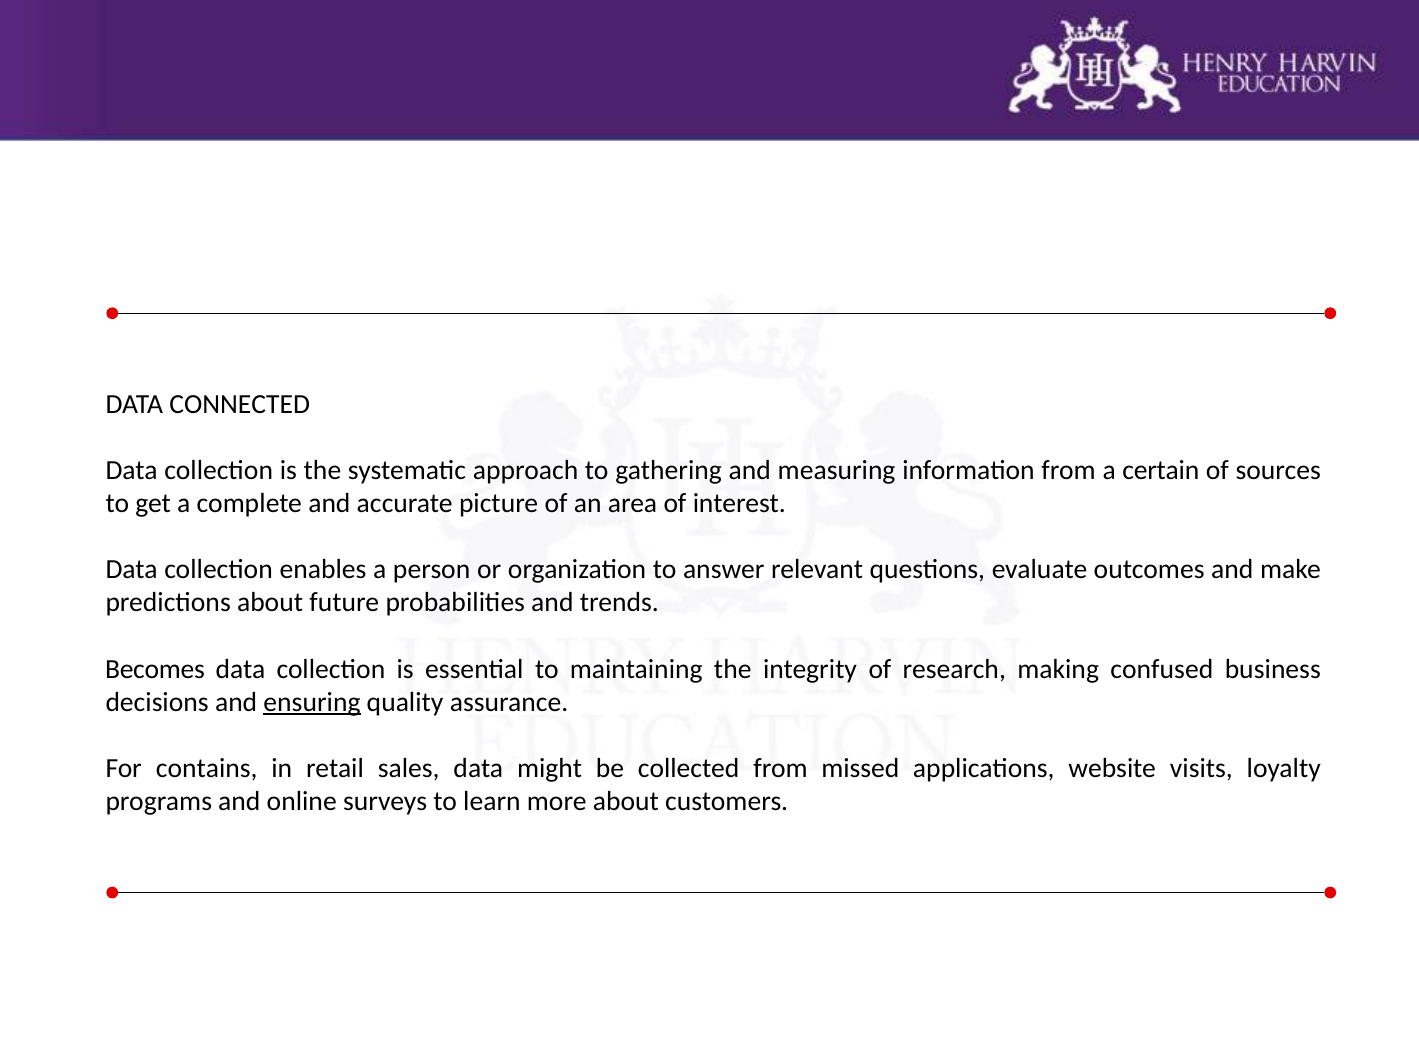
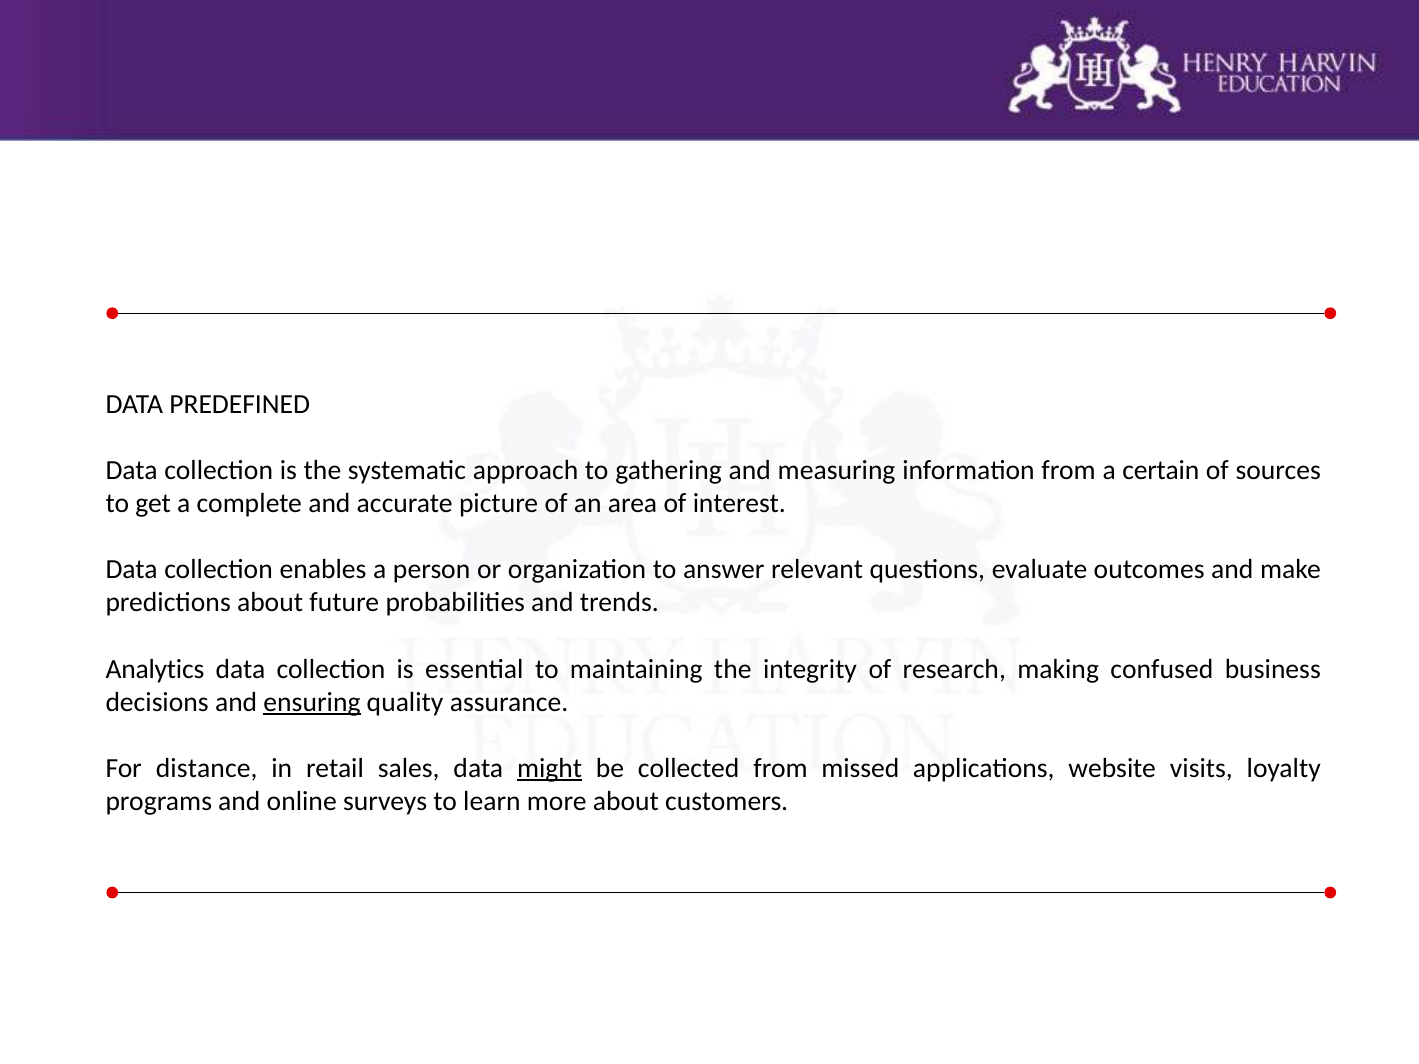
CONNECTED: CONNECTED -> PREDEFINED
Becomes: Becomes -> Analytics
contains: contains -> distance
might underline: none -> present
